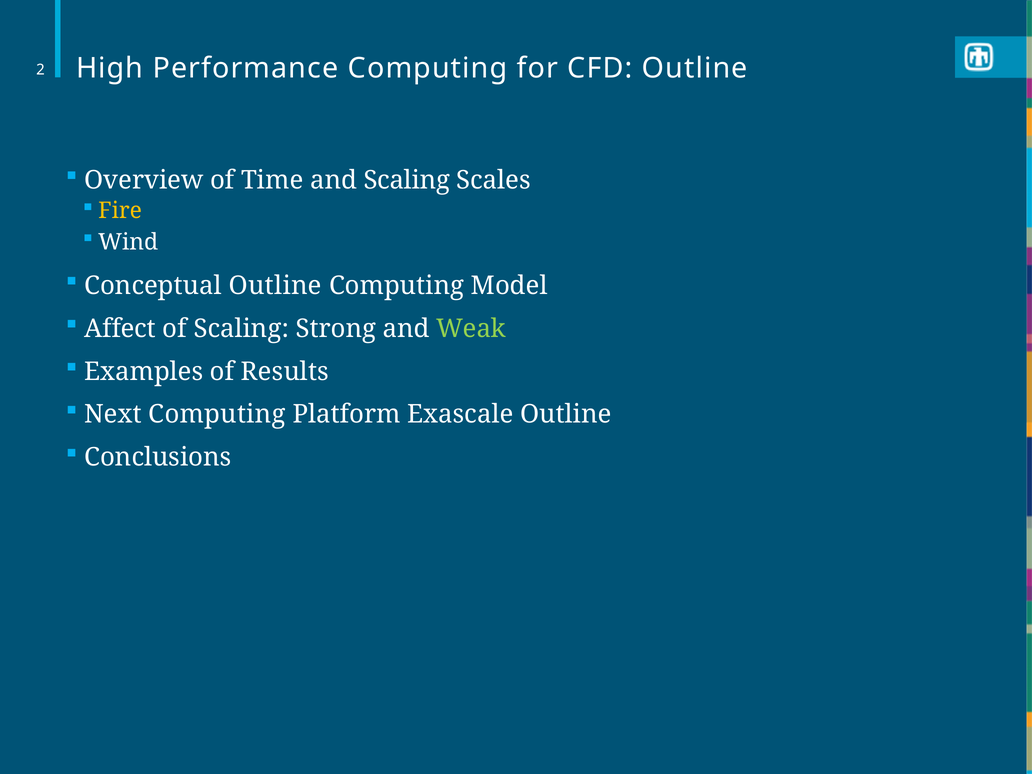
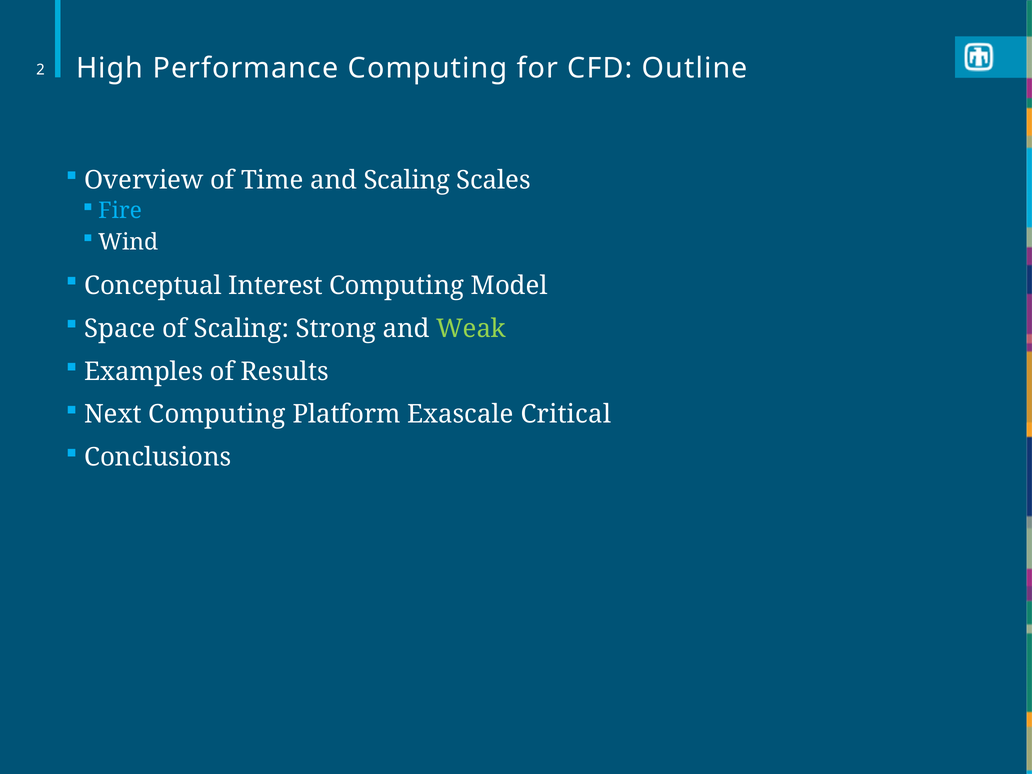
Fire colour: yellow -> light blue
Conceptual Outline: Outline -> Interest
Affect: Affect -> Space
Exascale Outline: Outline -> Critical
